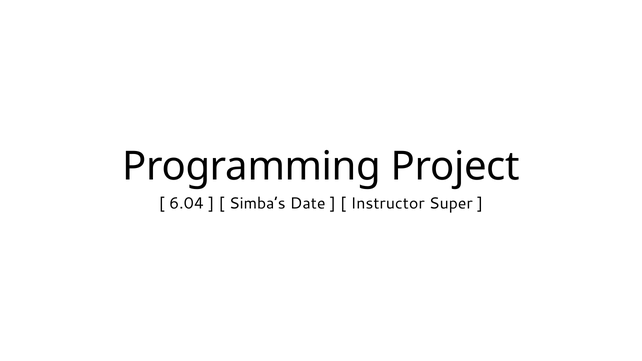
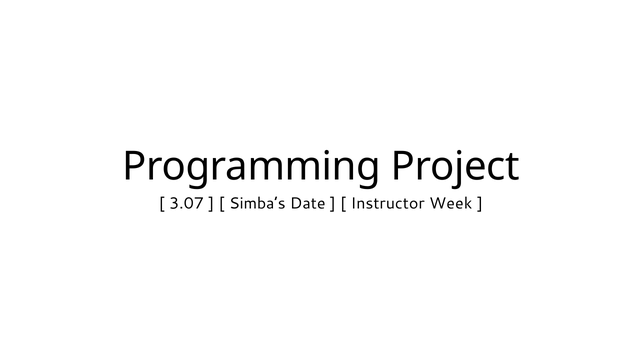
6.04: 6.04 -> 3.07
Super: Super -> Week
